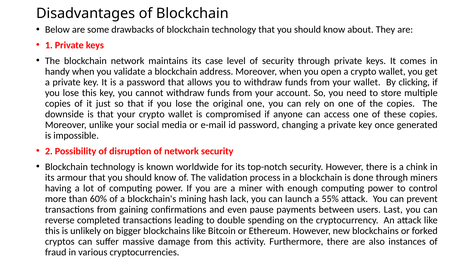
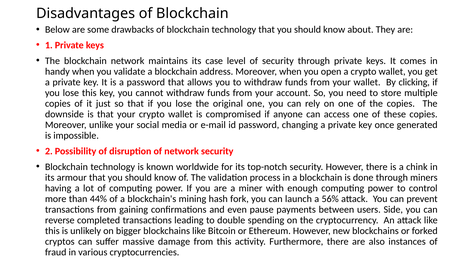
60%: 60% -> 44%
lack: lack -> fork
55%: 55% -> 56%
Last: Last -> Side
